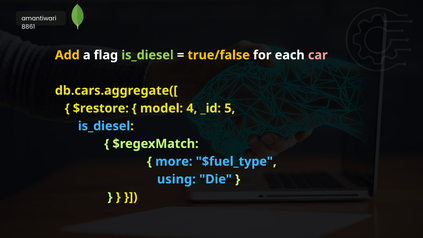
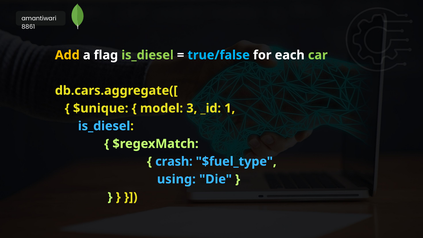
true/false colour: yellow -> light blue
car colour: pink -> light green
$restore: $restore -> $unique
4: 4 -> 3
5: 5 -> 1
more: more -> crash
